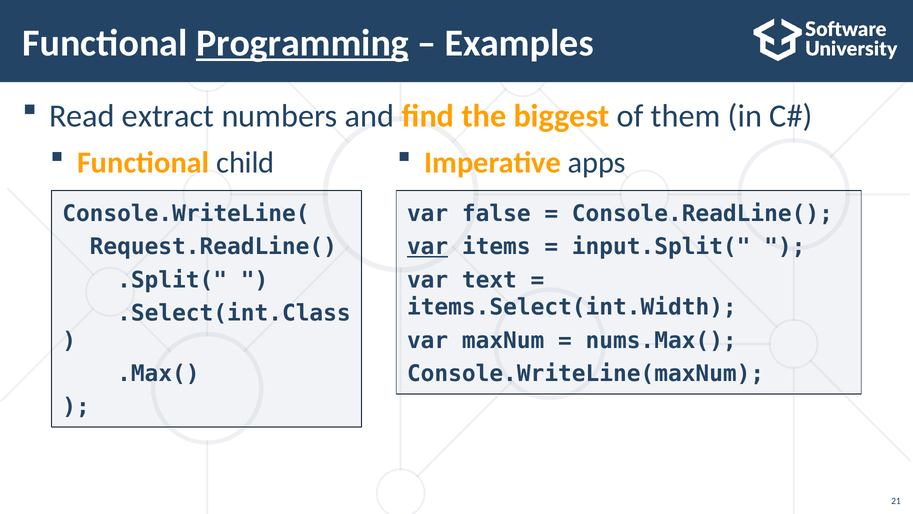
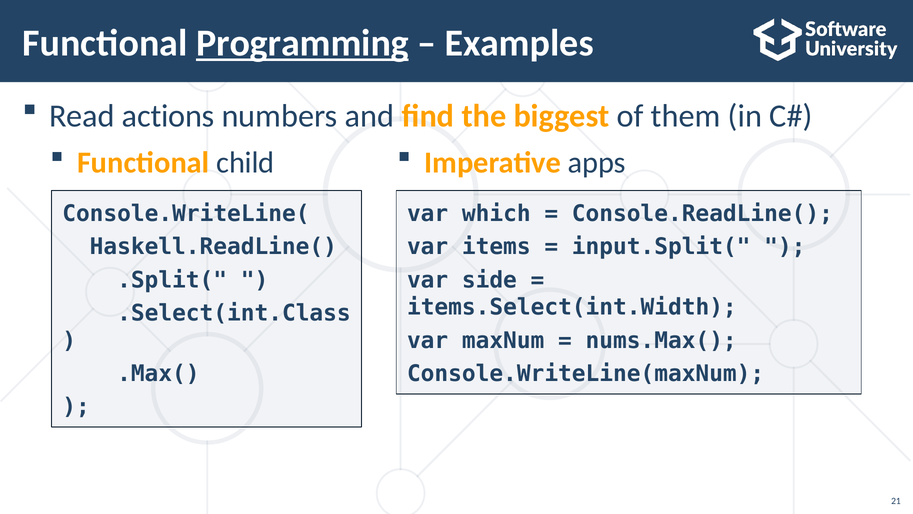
extract: extract -> actions
false: false -> which
Request.ReadLine(: Request.ReadLine( -> Haskell.ReadLine(
var at (428, 247) underline: present -> none
text: text -> side
